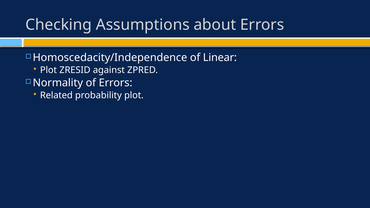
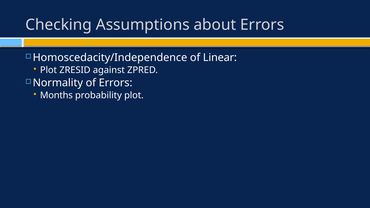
Related: Related -> Months
